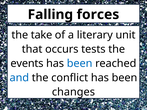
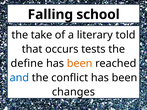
forces: forces -> school
unit: unit -> told
events: events -> define
been at (80, 64) colour: blue -> orange
